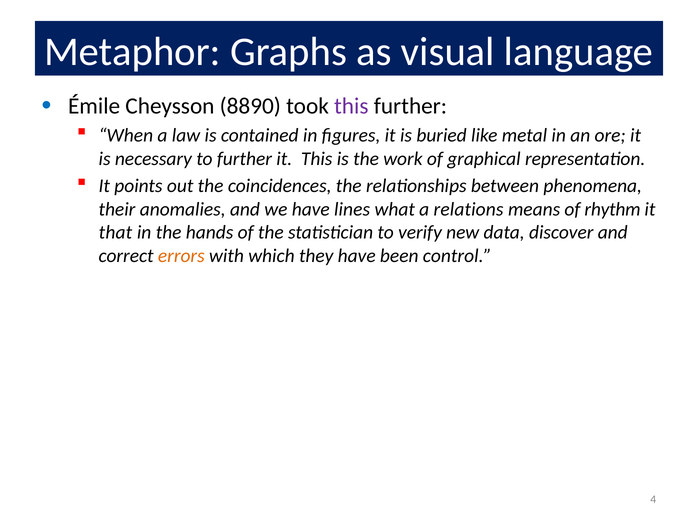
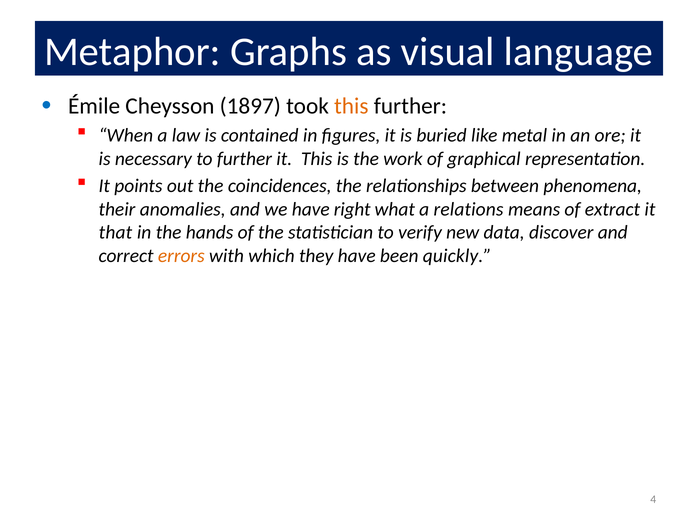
8890: 8890 -> 1897
this at (351, 106) colour: purple -> orange
lines: lines -> right
rhythm: rhythm -> extract
control: control -> quickly
